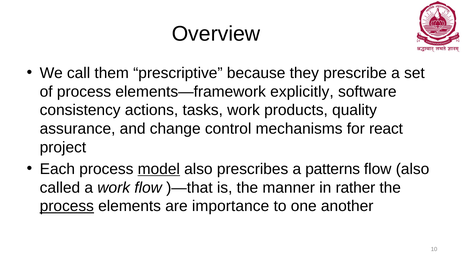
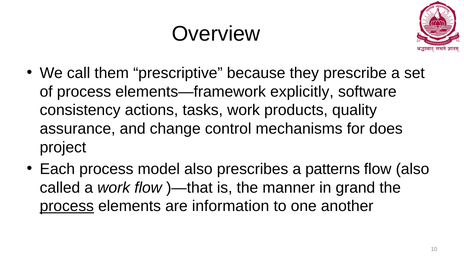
react: react -> does
model underline: present -> none
rather: rather -> grand
importance: importance -> information
